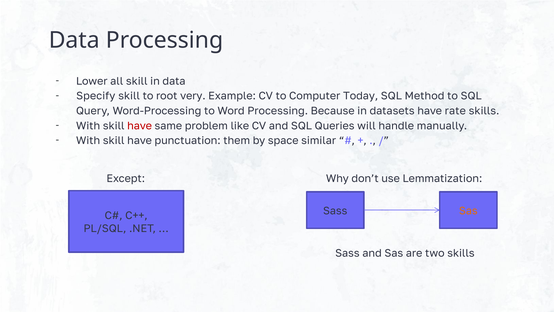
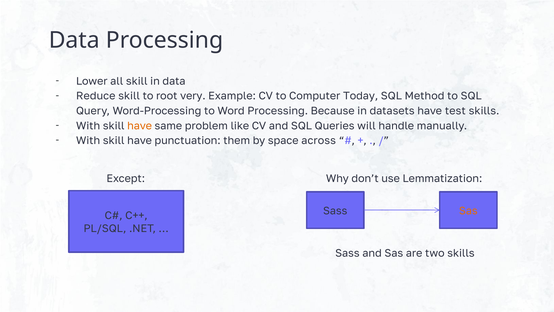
Specify: Specify -> Reduce
rate: rate -> test
have at (140, 126) colour: red -> orange
similar: similar -> across
